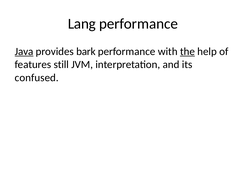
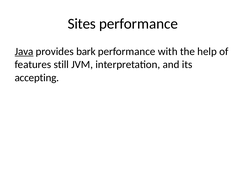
Lang: Lang -> Sites
the underline: present -> none
confused: confused -> accepting
